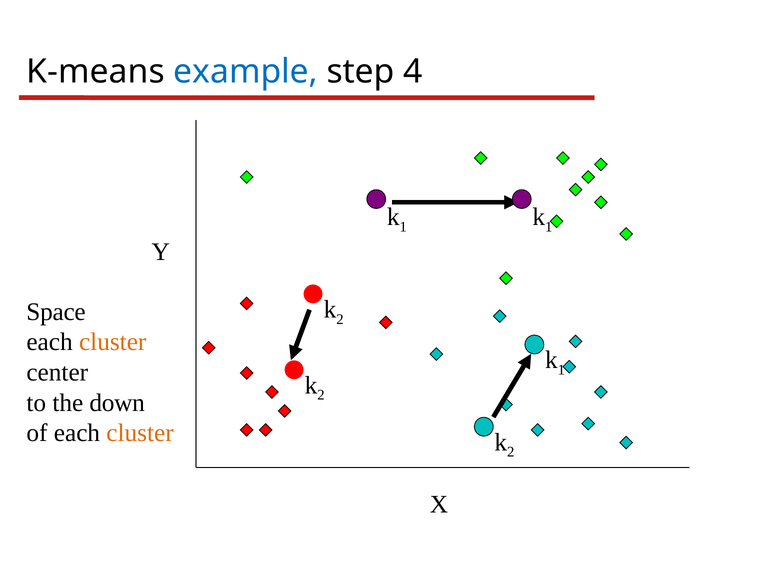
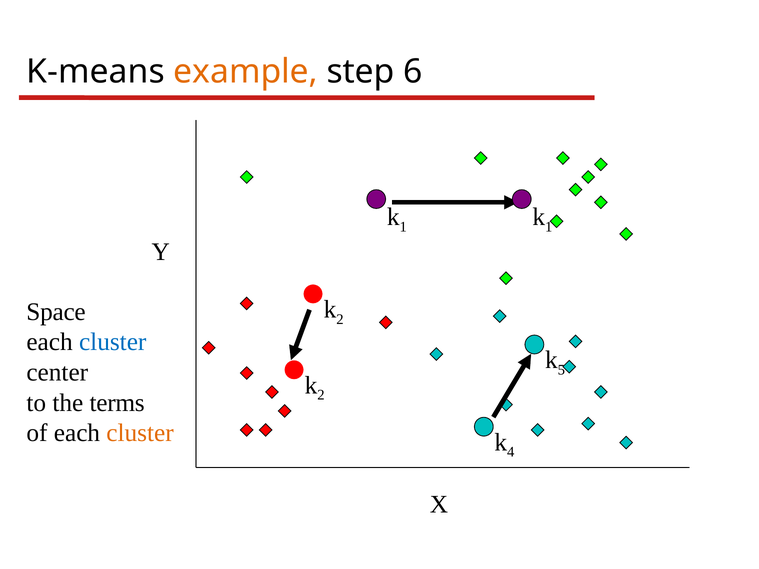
example colour: blue -> orange
4: 4 -> 6
cluster at (113, 342) colour: orange -> blue
1 at (561, 370): 1 -> 5
down: down -> terms
2 at (511, 452): 2 -> 4
